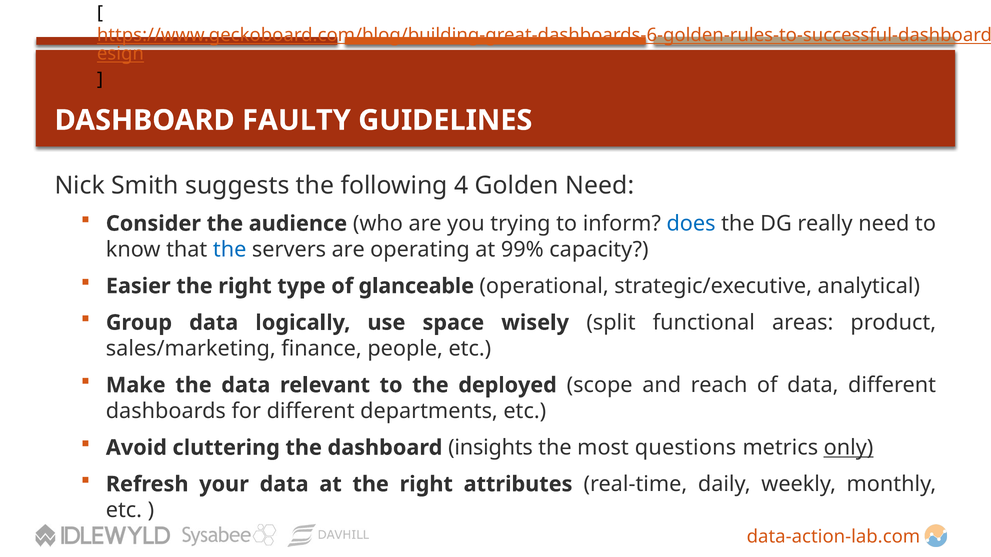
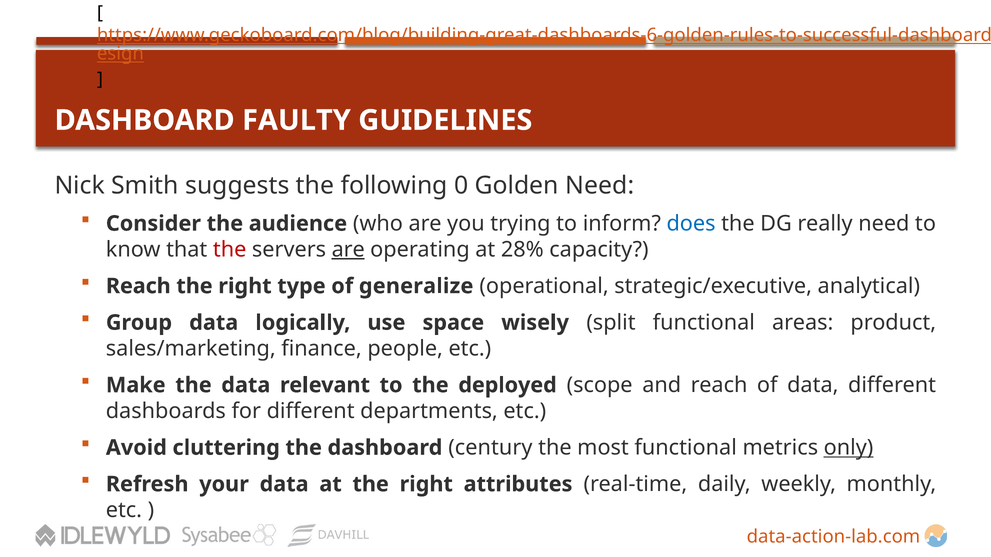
4: 4 -> 0
the at (230, 250) colour: blue -> red
are at (348, 250) underline: none -> present
99%: 99% -> 28%
Easier at (138, 286): Easier -> Reach
glanceable: glanceable -> generalize
insights: insights -> century
most questions: questions -> functional
